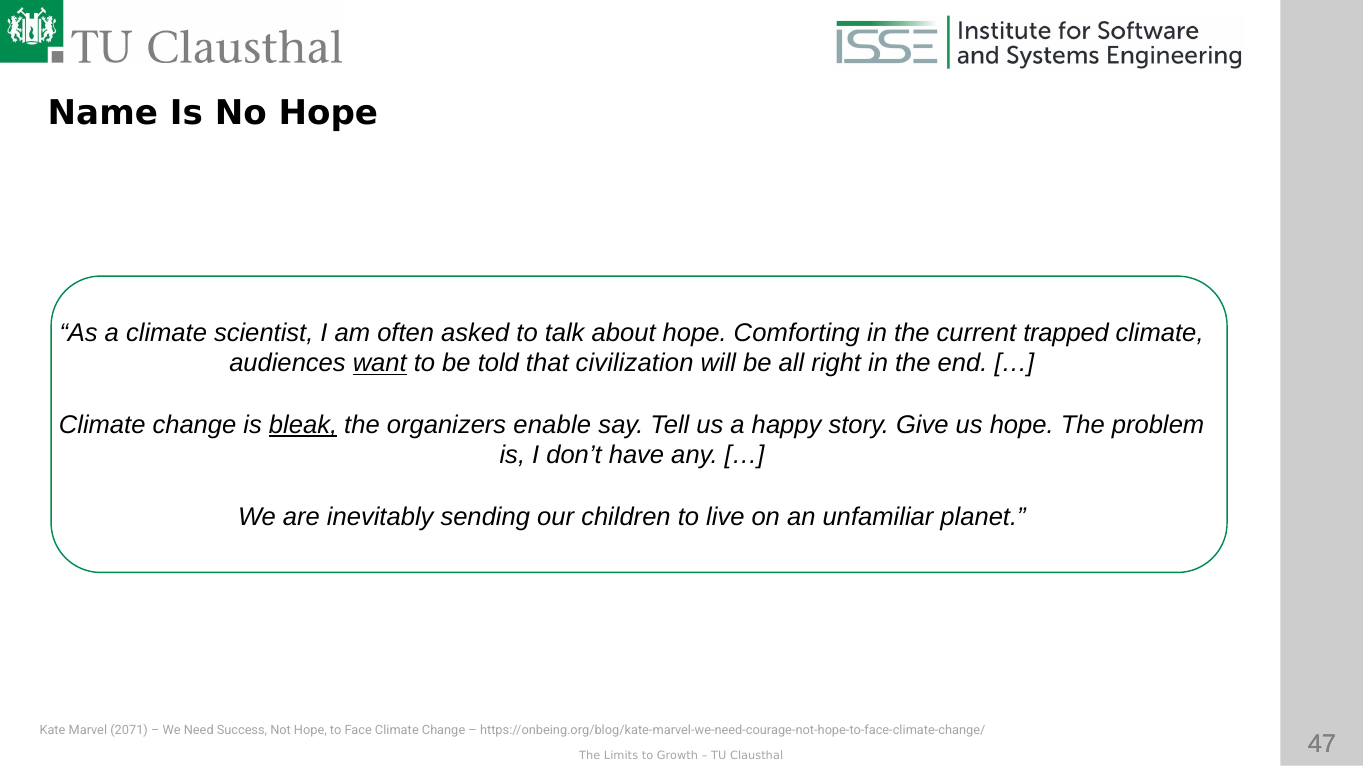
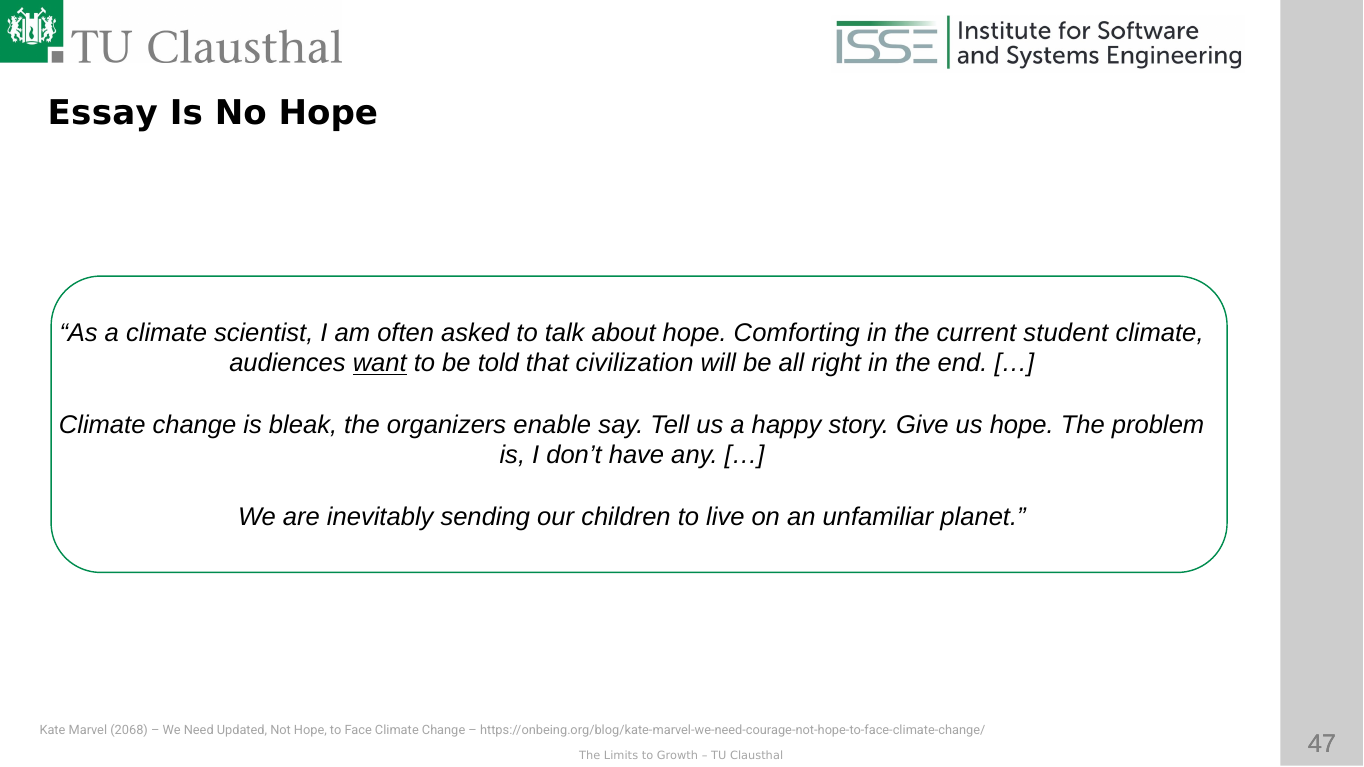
Name: Name -> Essay
trapped: trapped -> student
bleak underline: present -> none
2071: 2071 -> 2068
Success: Success -> Updated
